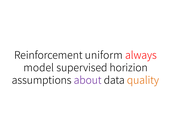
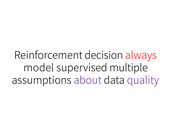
uniform: uniform -> decision
horizion: horizion -> multiple
quality colour: orange -> purple
